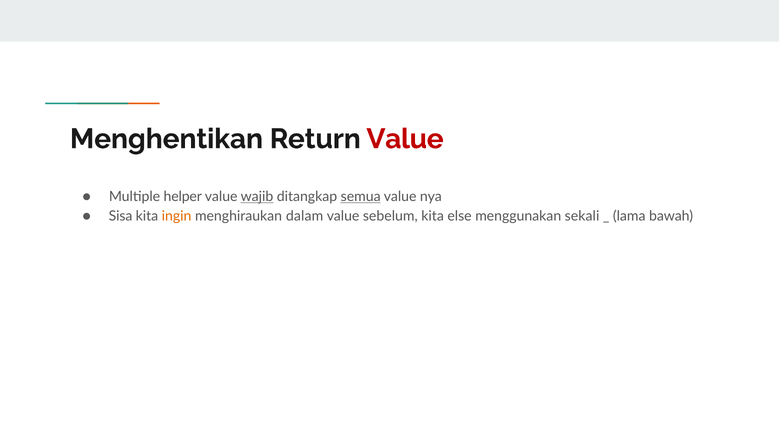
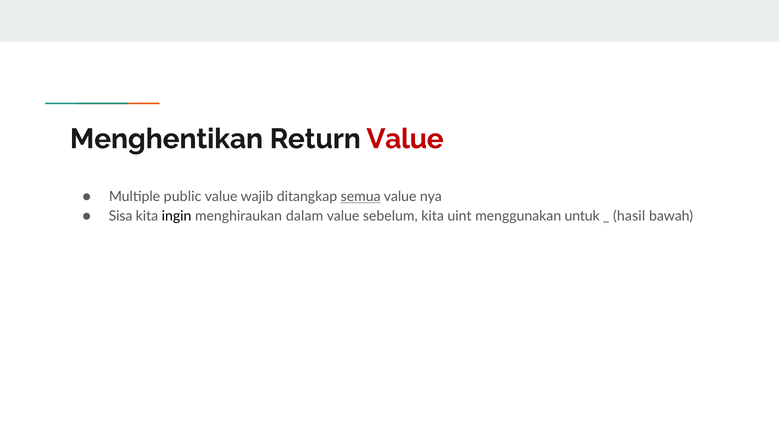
helper: helper -> public
wajib underline: present -> none
ingin colour: orange -> black
else: else -> uint
sekali: sekali -> untuk
lama: lama -> hasil
